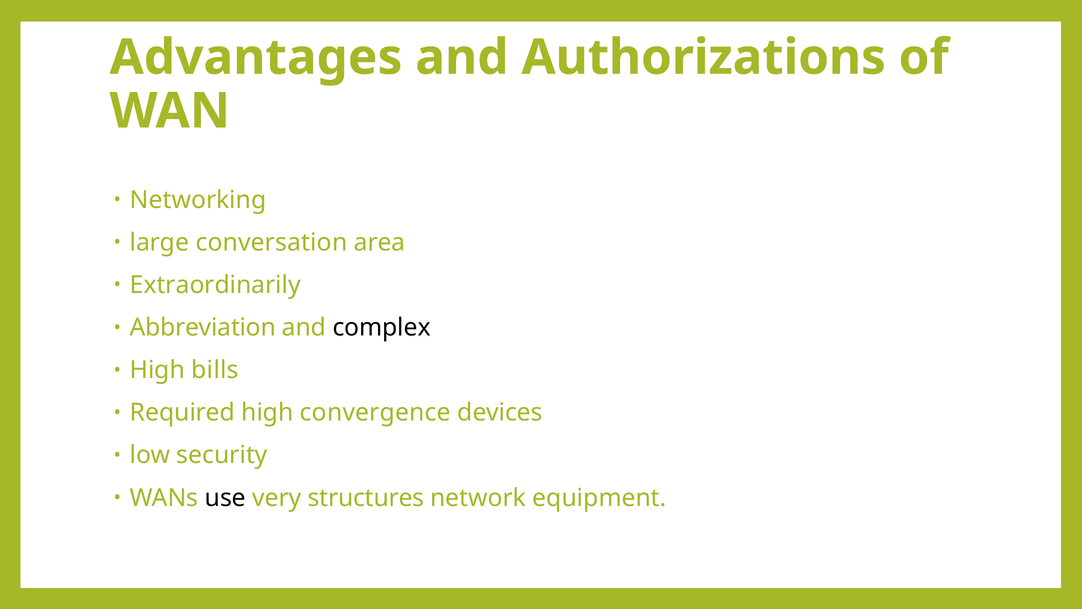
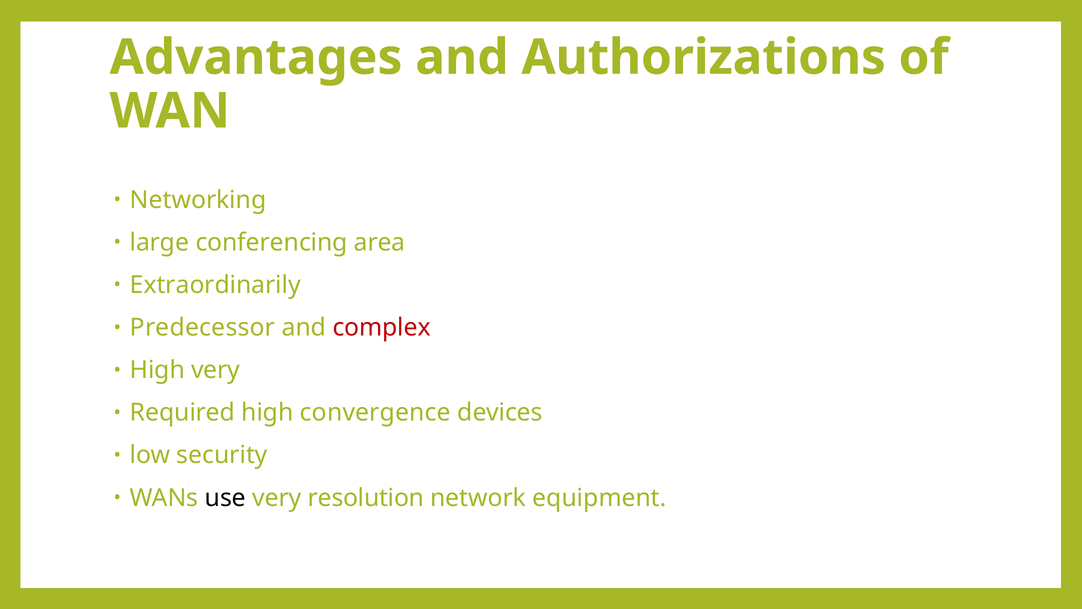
conversation: conversation -> conferencing
Abbreviation: Abbreviation -> Predecessor
complex colour: black -> red
High bills: bills -> very
structures: structures -> resolution
